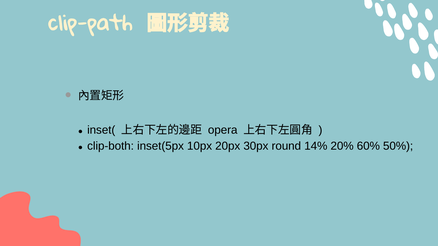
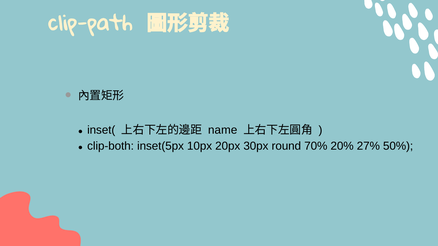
opera: opera -> name
14%: 14% -> 70%
60%: 60% -> 27%
